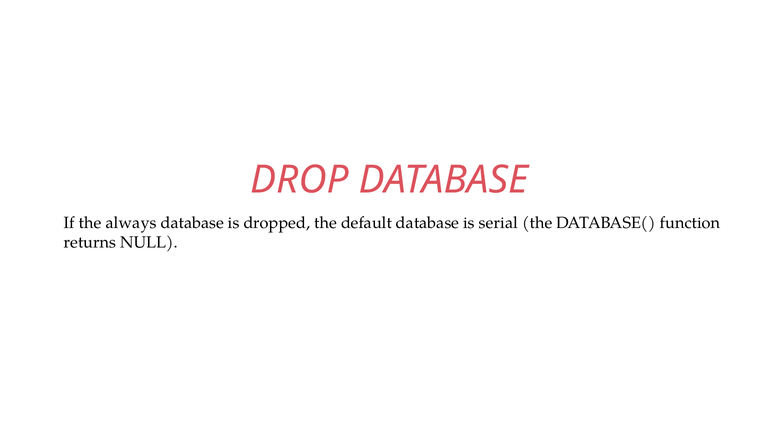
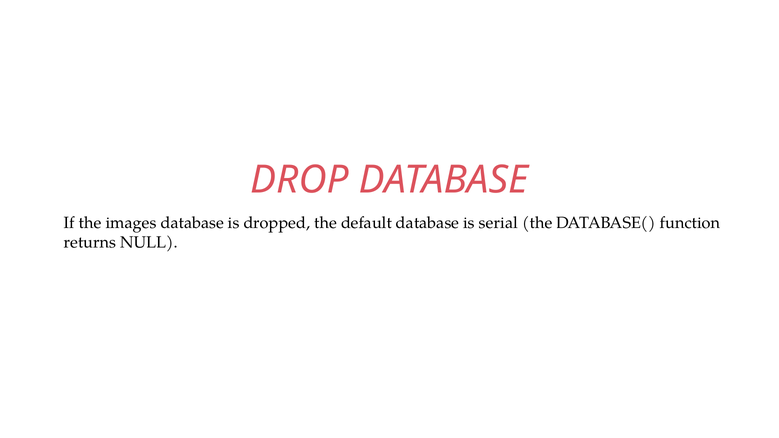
always: always -> images
